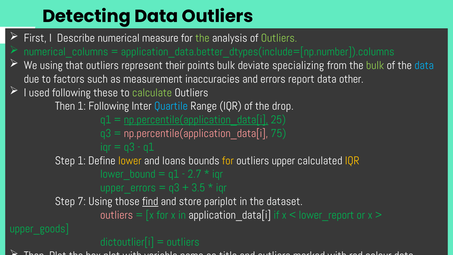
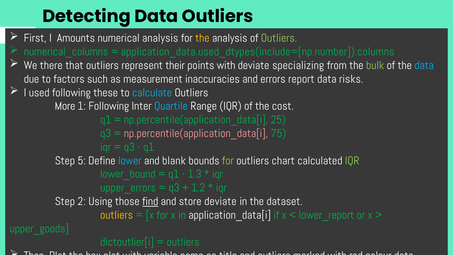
Describe: Describe -> Amounts
numerical measure: measure -> analysis
the at (202, 38) colour: light green -> yellow
application_data.better_dtypes(include=[np.number]).columns: application_data.better_dtypes(include=[np.number]).columns -> application_data.used_dtypes(include=[np.number]).columns
We using: using -> there
points bulk: bulk -> with
other: other -> risks
calculate colour: light green -> light blue
Then at (65, 106): Then -> More
drop: drop -> cost
np.percentile(application_data[i at (196, 120) underline: present -> none
Step 1: 1 -> 5
lower colour: yellow -> light blue
loans: loans -> blank
for at (228, 160) colour: yellow -> light green
upper: upper -> chart
IQR at (352, 160) colour: yellow -> light green
2.7: 2.7 -> 1.3
3.5: 3.5 -> 1.2
7: 7 -> 2
store pariplot: pariplot -> deviate
outliers at (117, 215) colour: pink -> yellow
